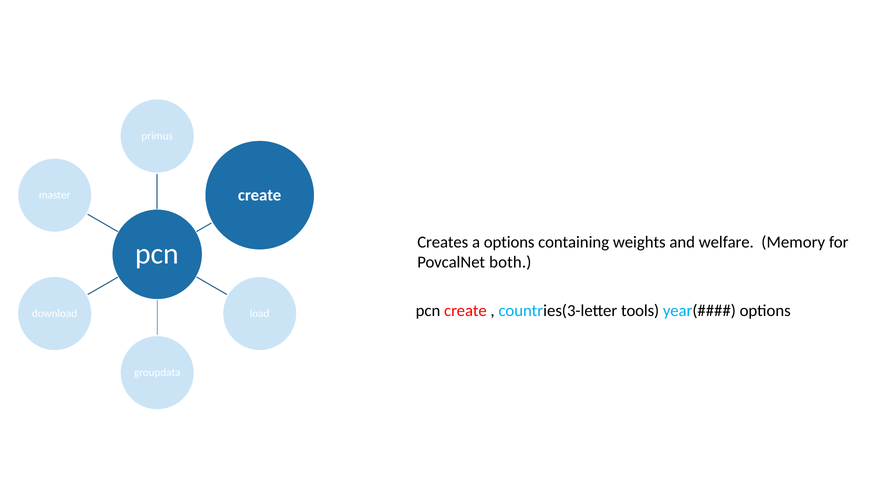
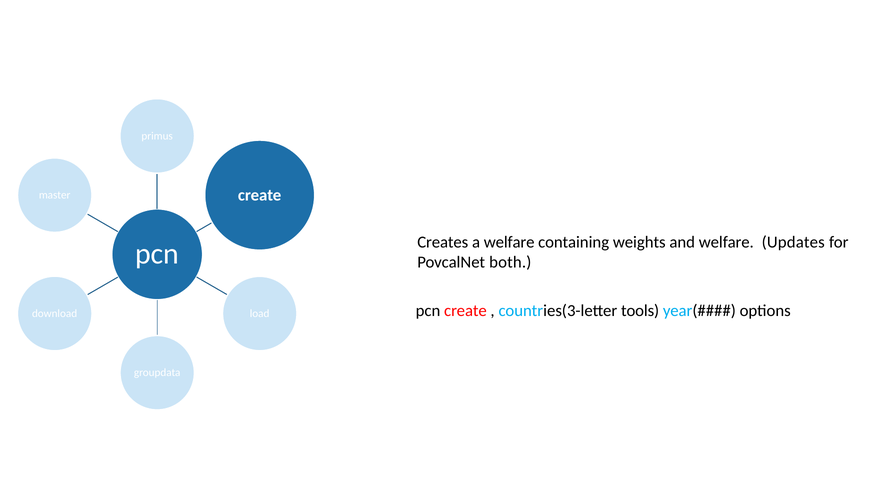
a options: options -> welfare
Memory: Memory -> Updates
